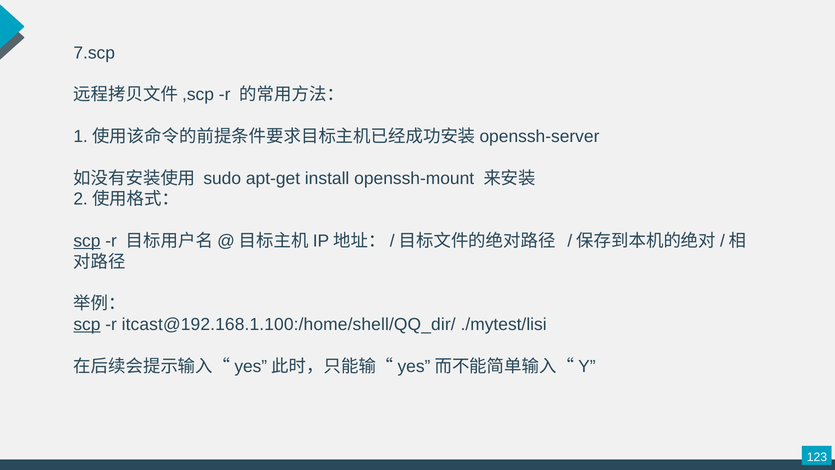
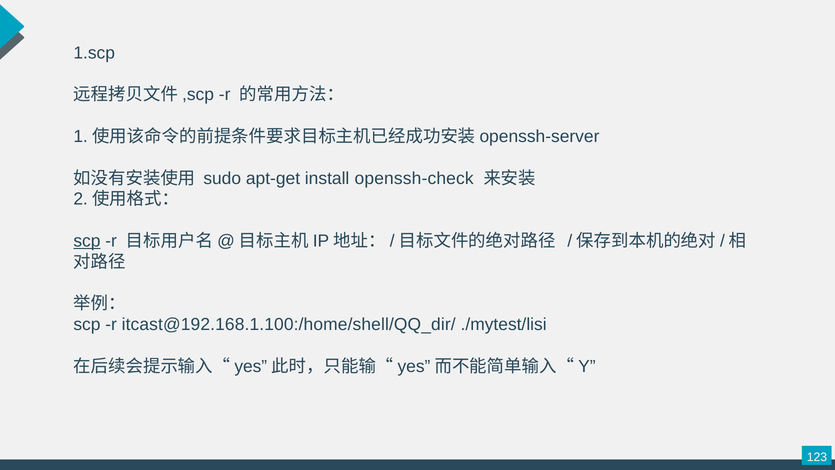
7.scp: 7.scp -> 1.scp
openssh-mount: openssh-mount -> openssh-check
scp at (87, 324) underline: present -> none
